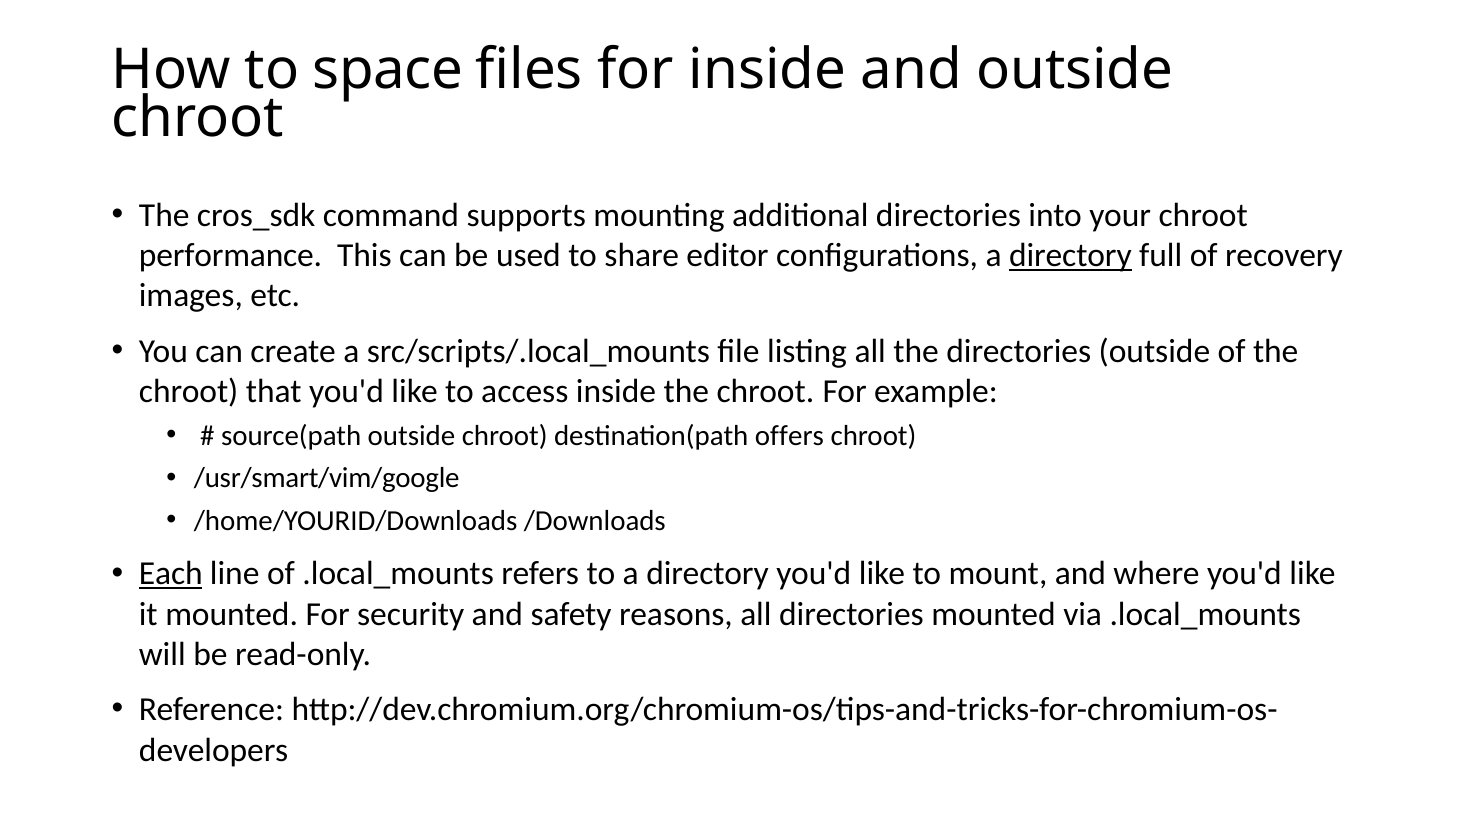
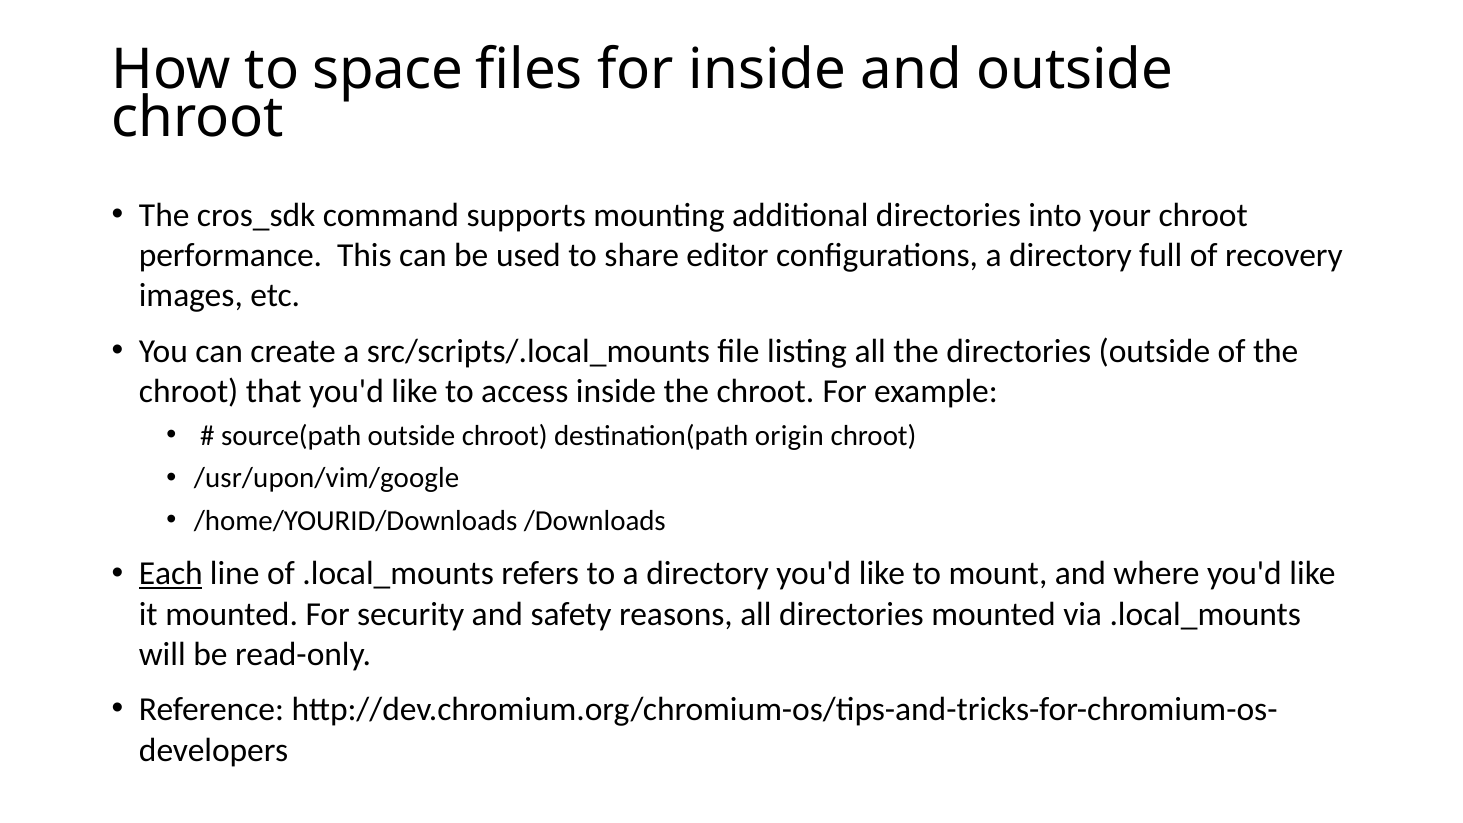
directory at (1070, 255) underline: present -> none
offers: offers -> origin
/usr/smart/vim/google: /usr/smart/vim/google -> /usr/upon/vim/google
